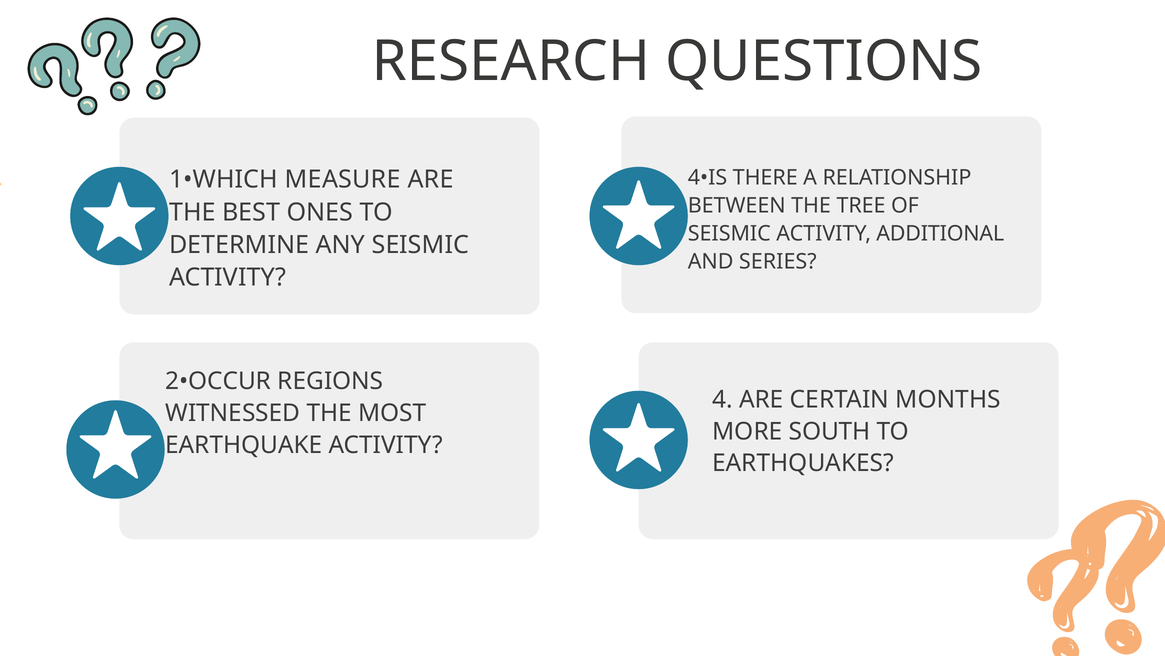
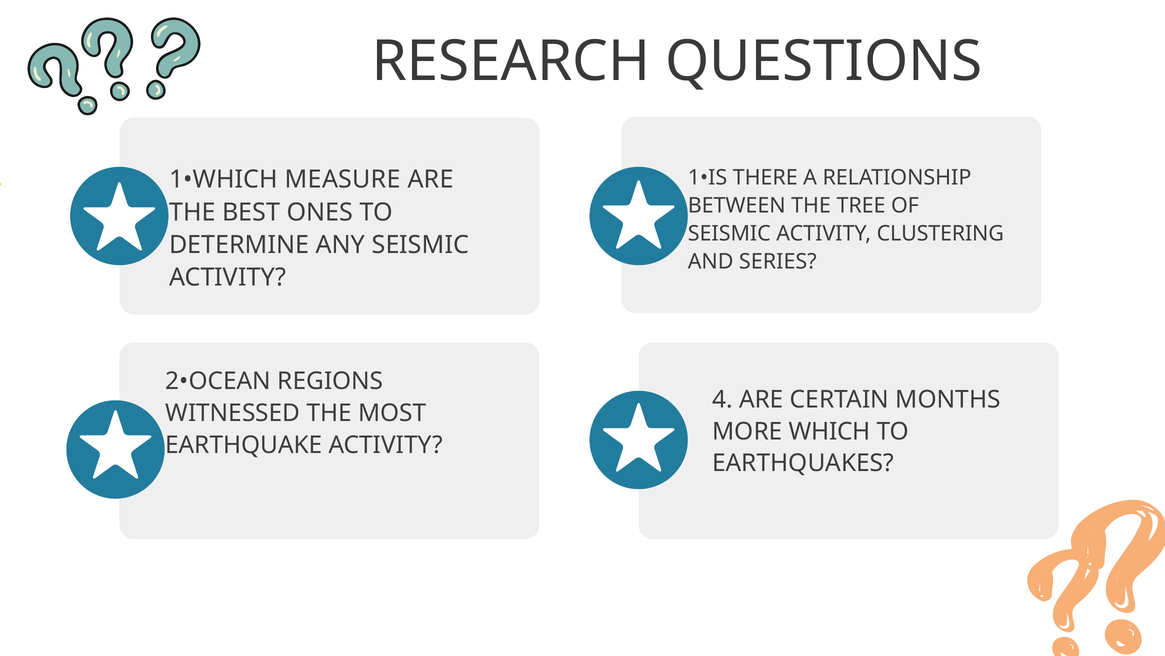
4•IS: 4•IS -> 1•IS
ADDITIONAL: ADDITIONAL -> CLUSTERING
2•OCCUR: 2•OCCUR -> 2•OCEAN
SOUTH: SOUTH -> WHICH
